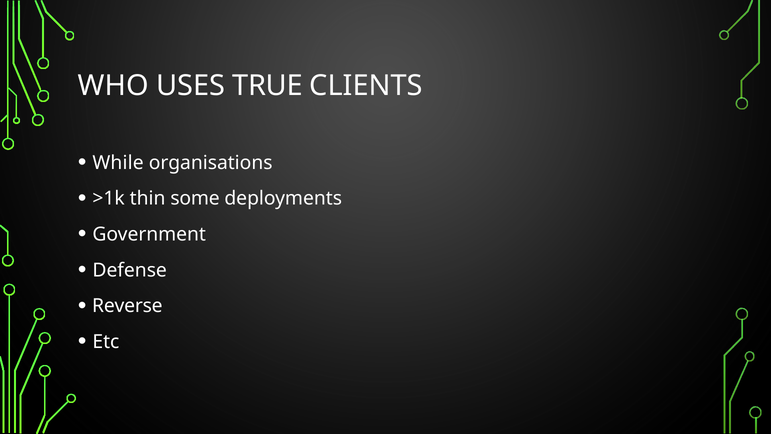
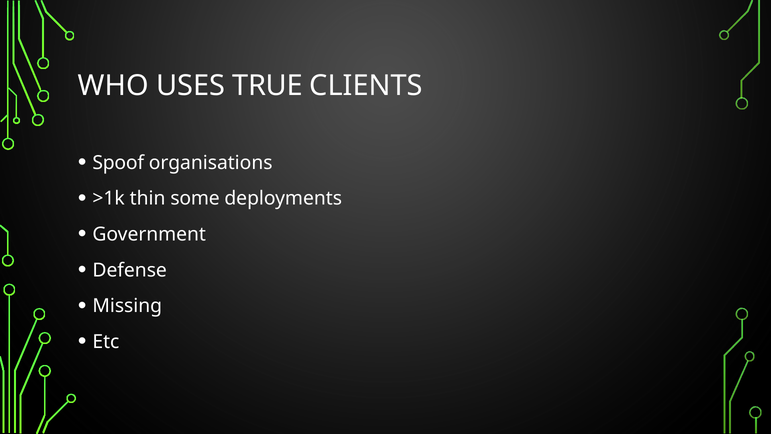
While: While -> Spoof
Reverse: Reverse -> Missing
